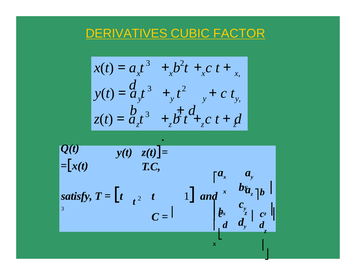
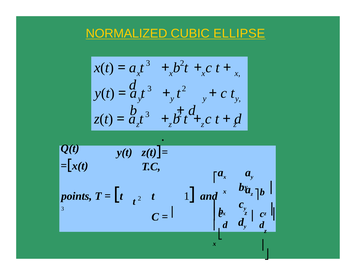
DERIVATIVES: DERIVATIVES -> NORMALIZED
FACTOR: FACTOR -> ELLIPSE
satisfy: satisfy -> points
